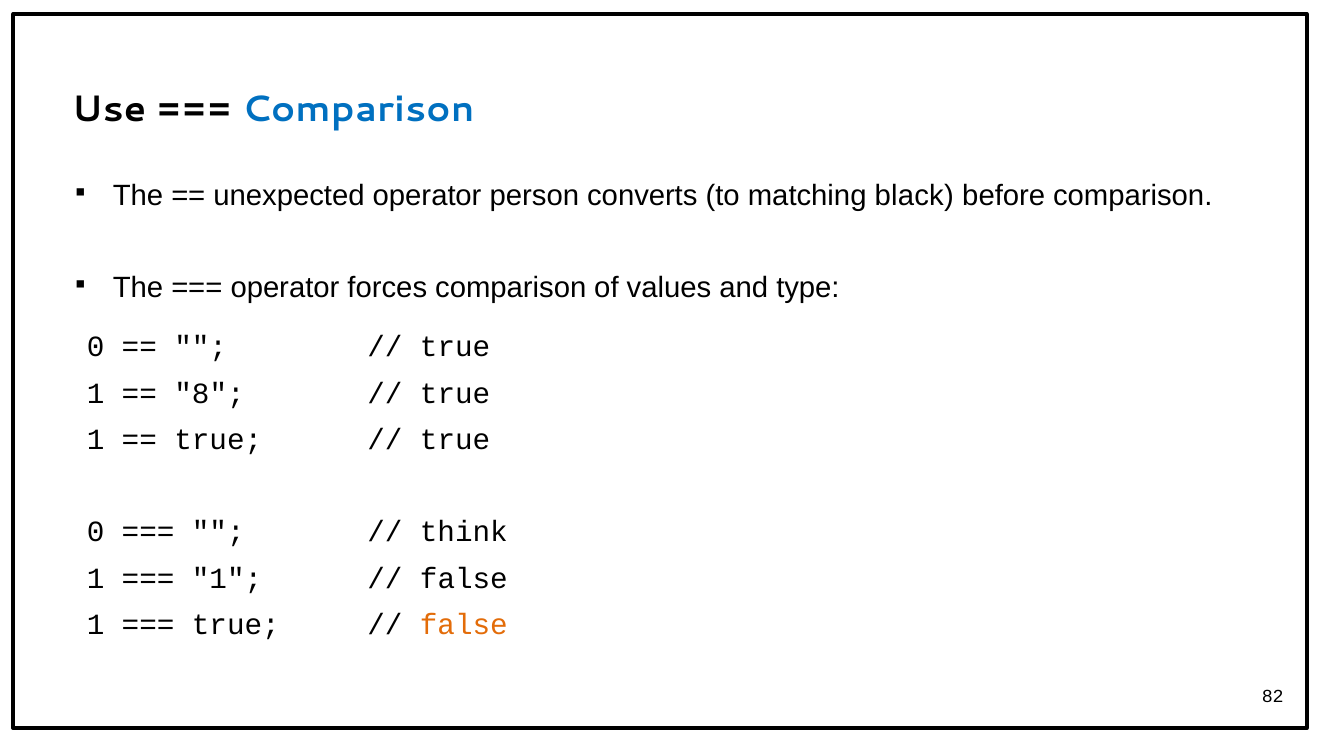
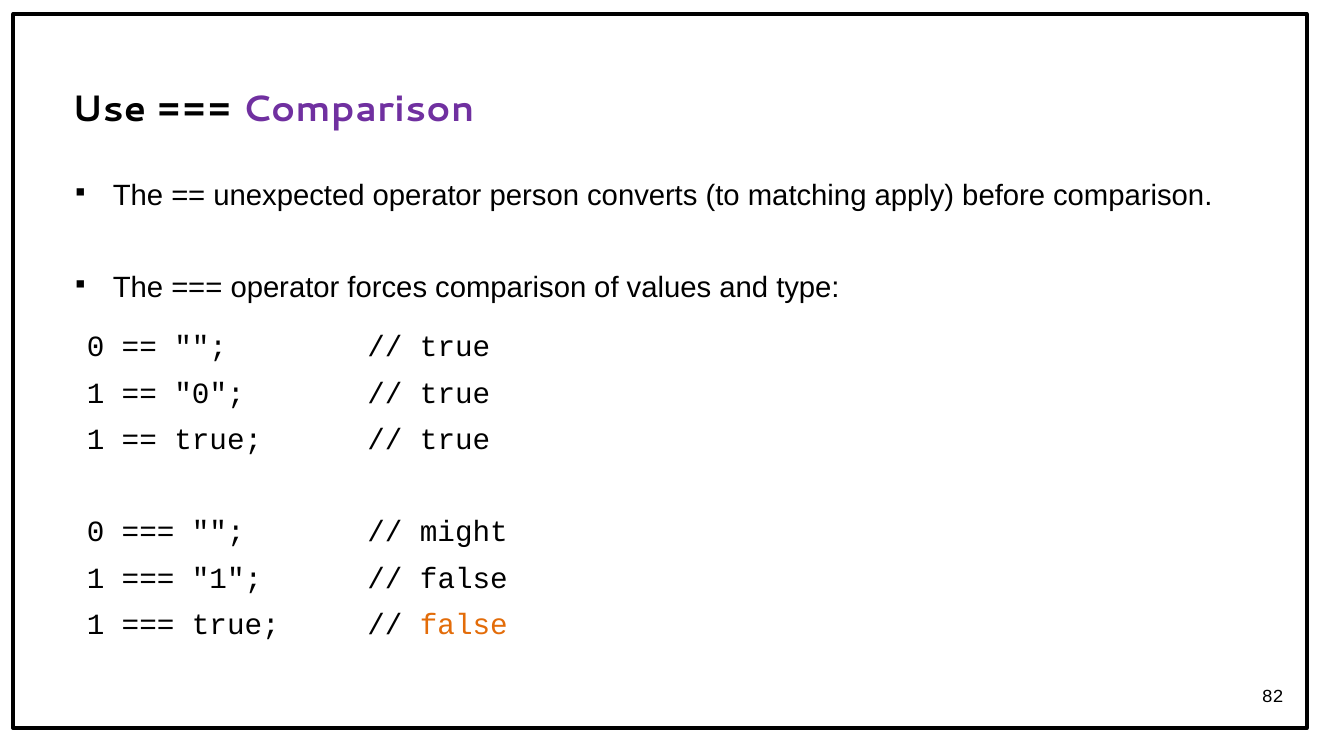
Comparison at (358, 109) colour: blue -> purple
black: black -> apply
8 at (210, 393): 8 -> 0
think: think -> might
